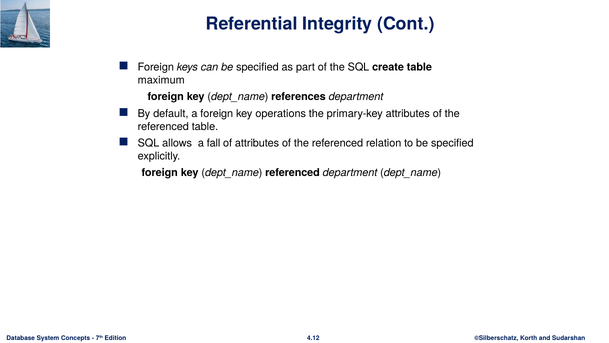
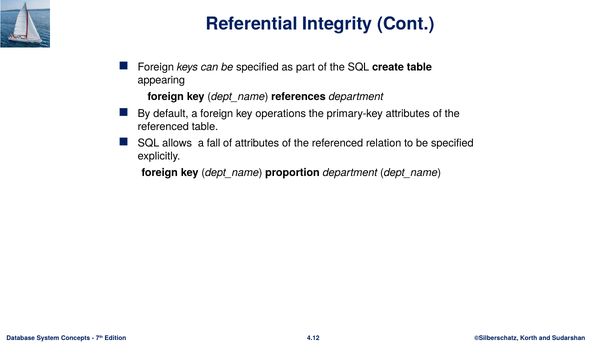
maximum: maximum -> appearing
dept_name referenced: referenced -> proportion
